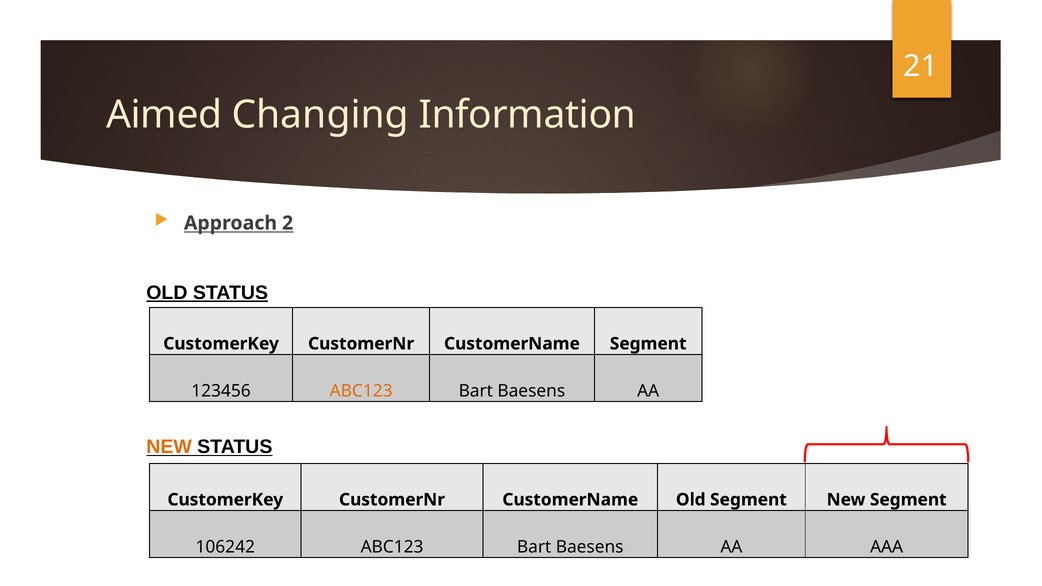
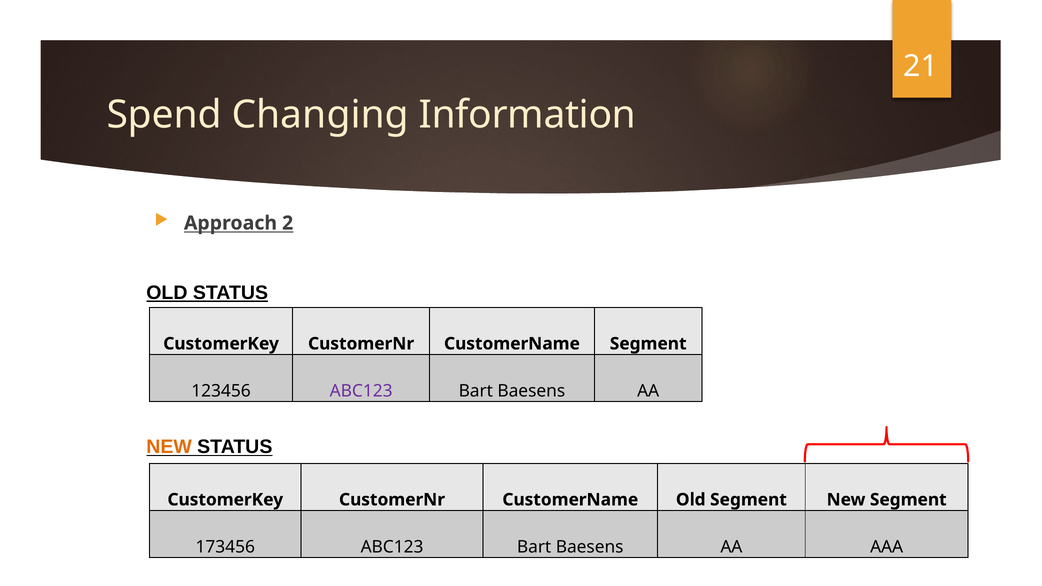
Aimed: Aimed -> Spend
ABC123 at (361, 391) colour: orange -> purple
106242: 106242 -> 173456
